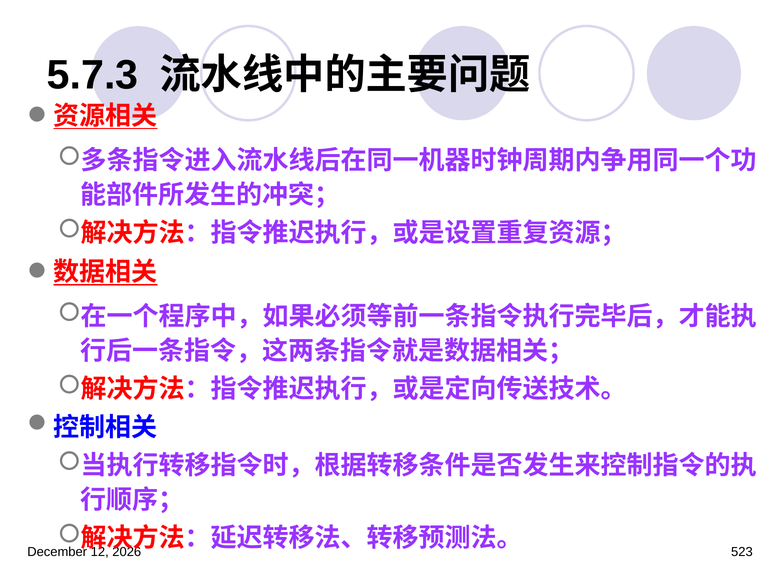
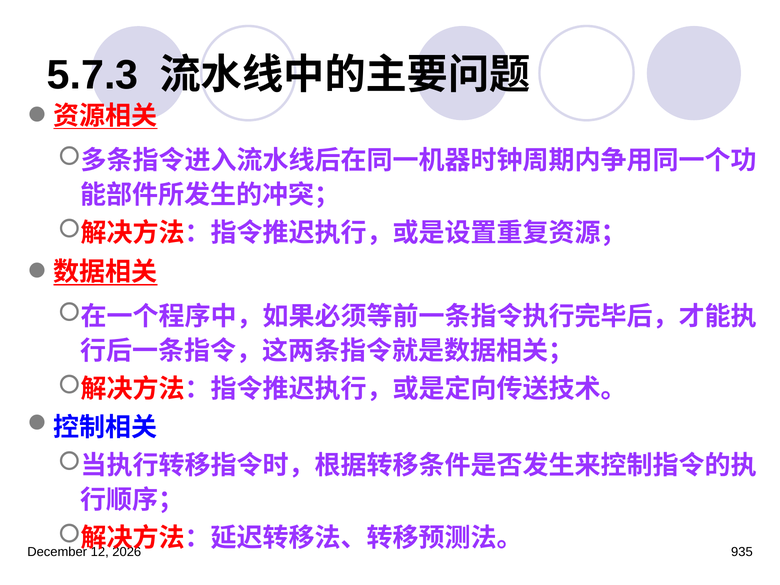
523: 523 -> 935
